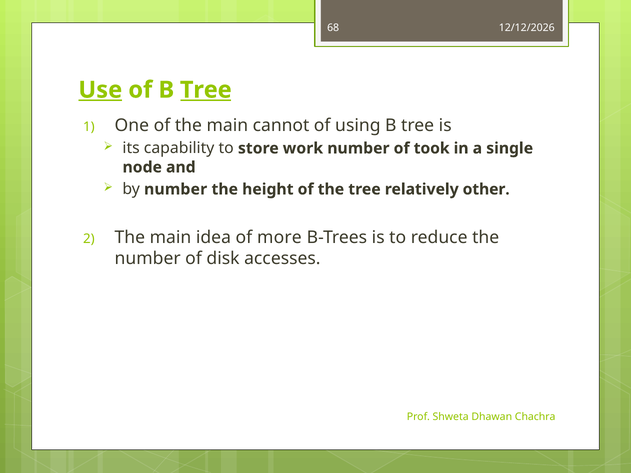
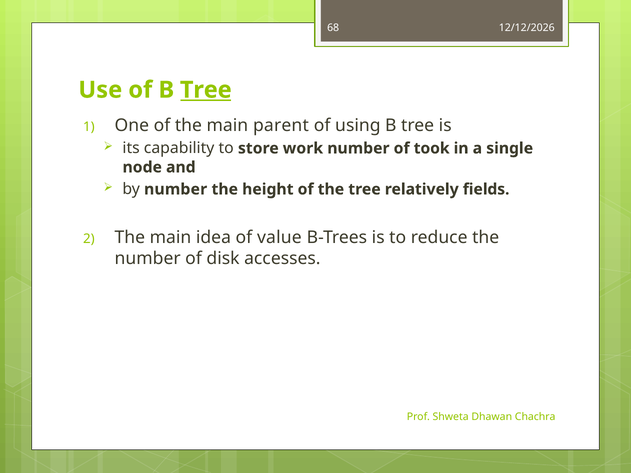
Use underline: present -> none
cannot: cannot -> parent
other: other -> fields
more: more -> value
